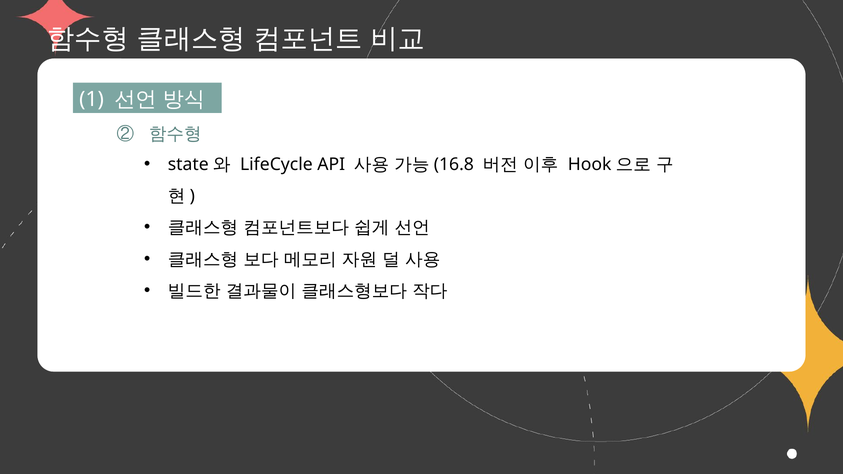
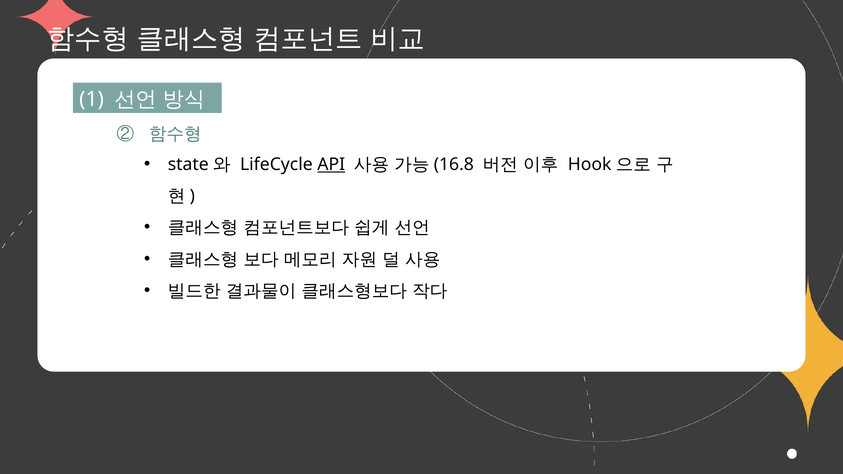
API underline: none -> present
